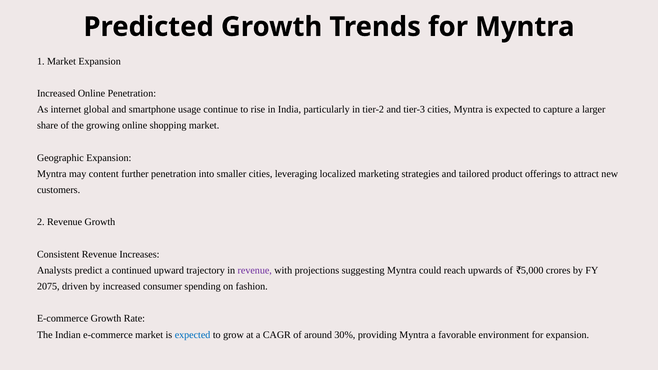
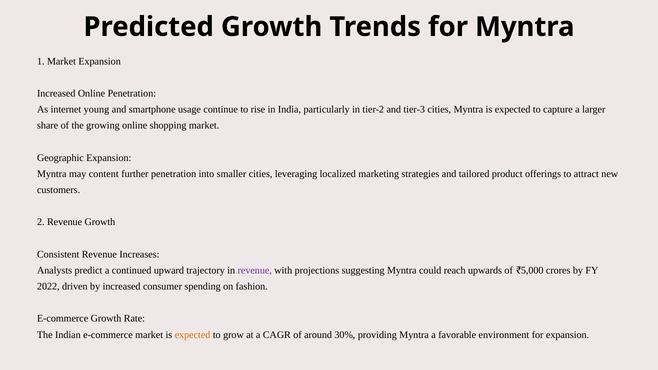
global: global -> young
2075: 2075 -> 2022
expected at (193, 335) colour: blue -> orange
